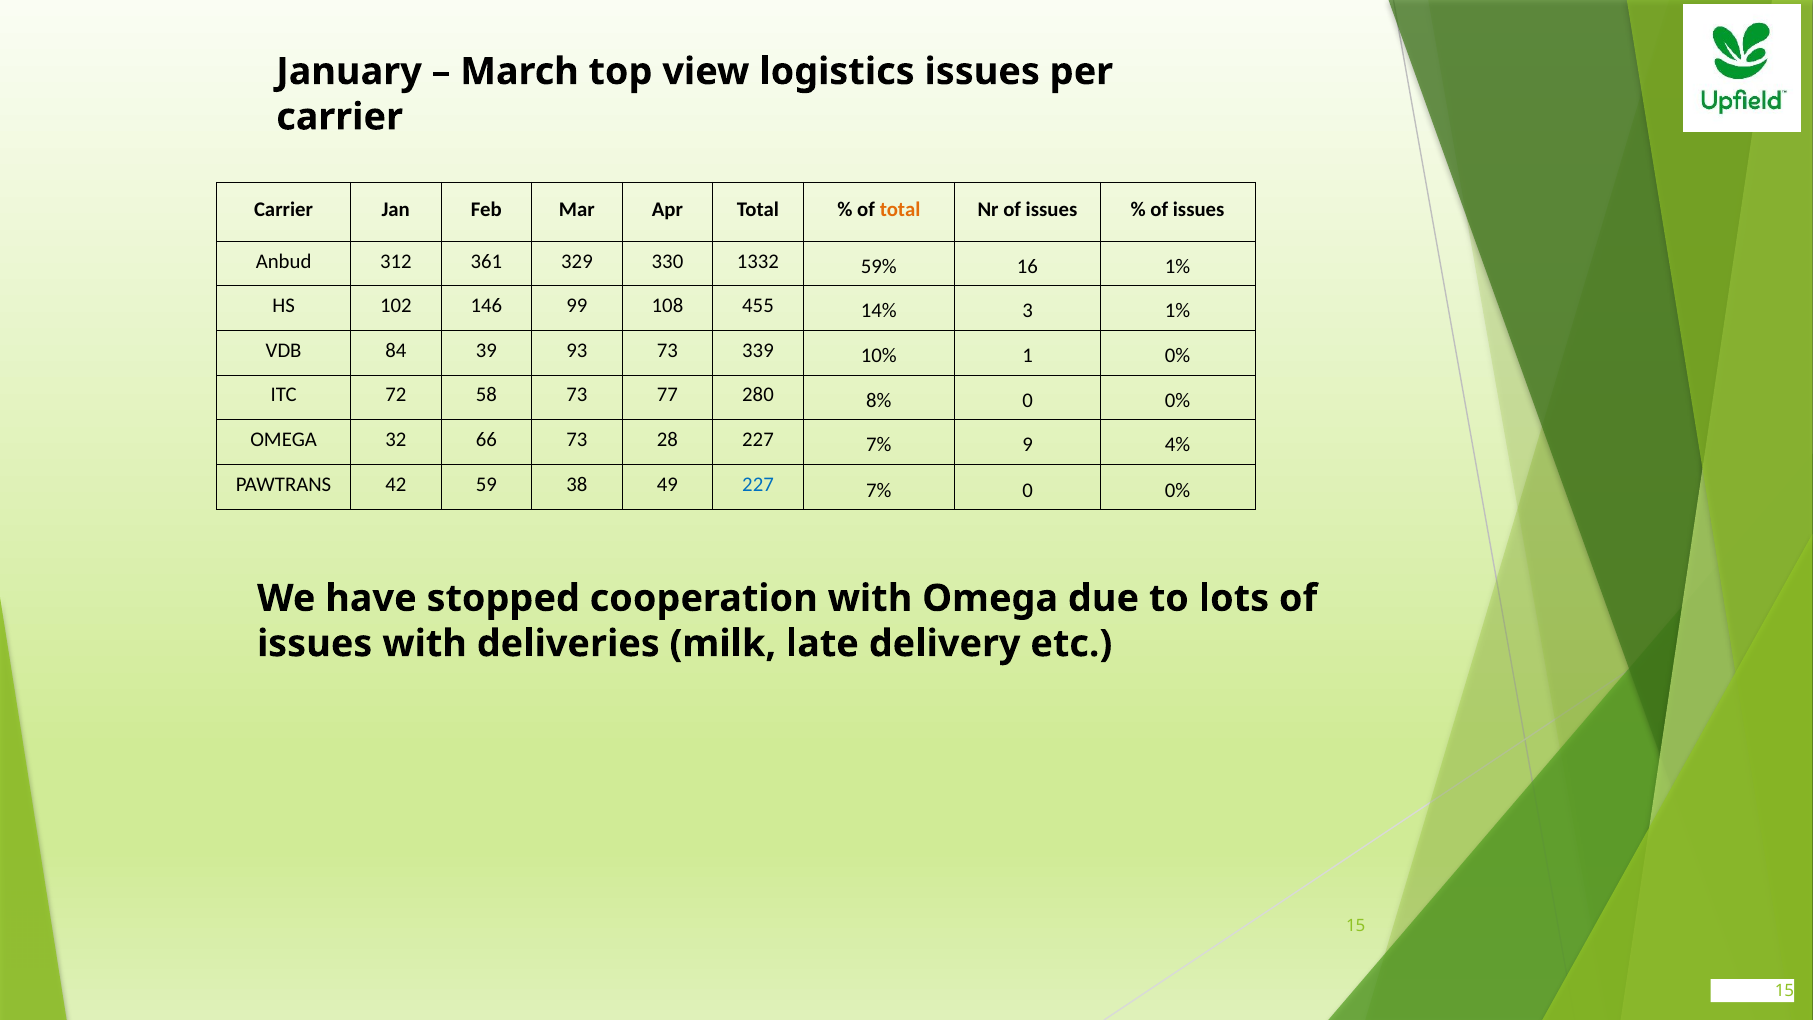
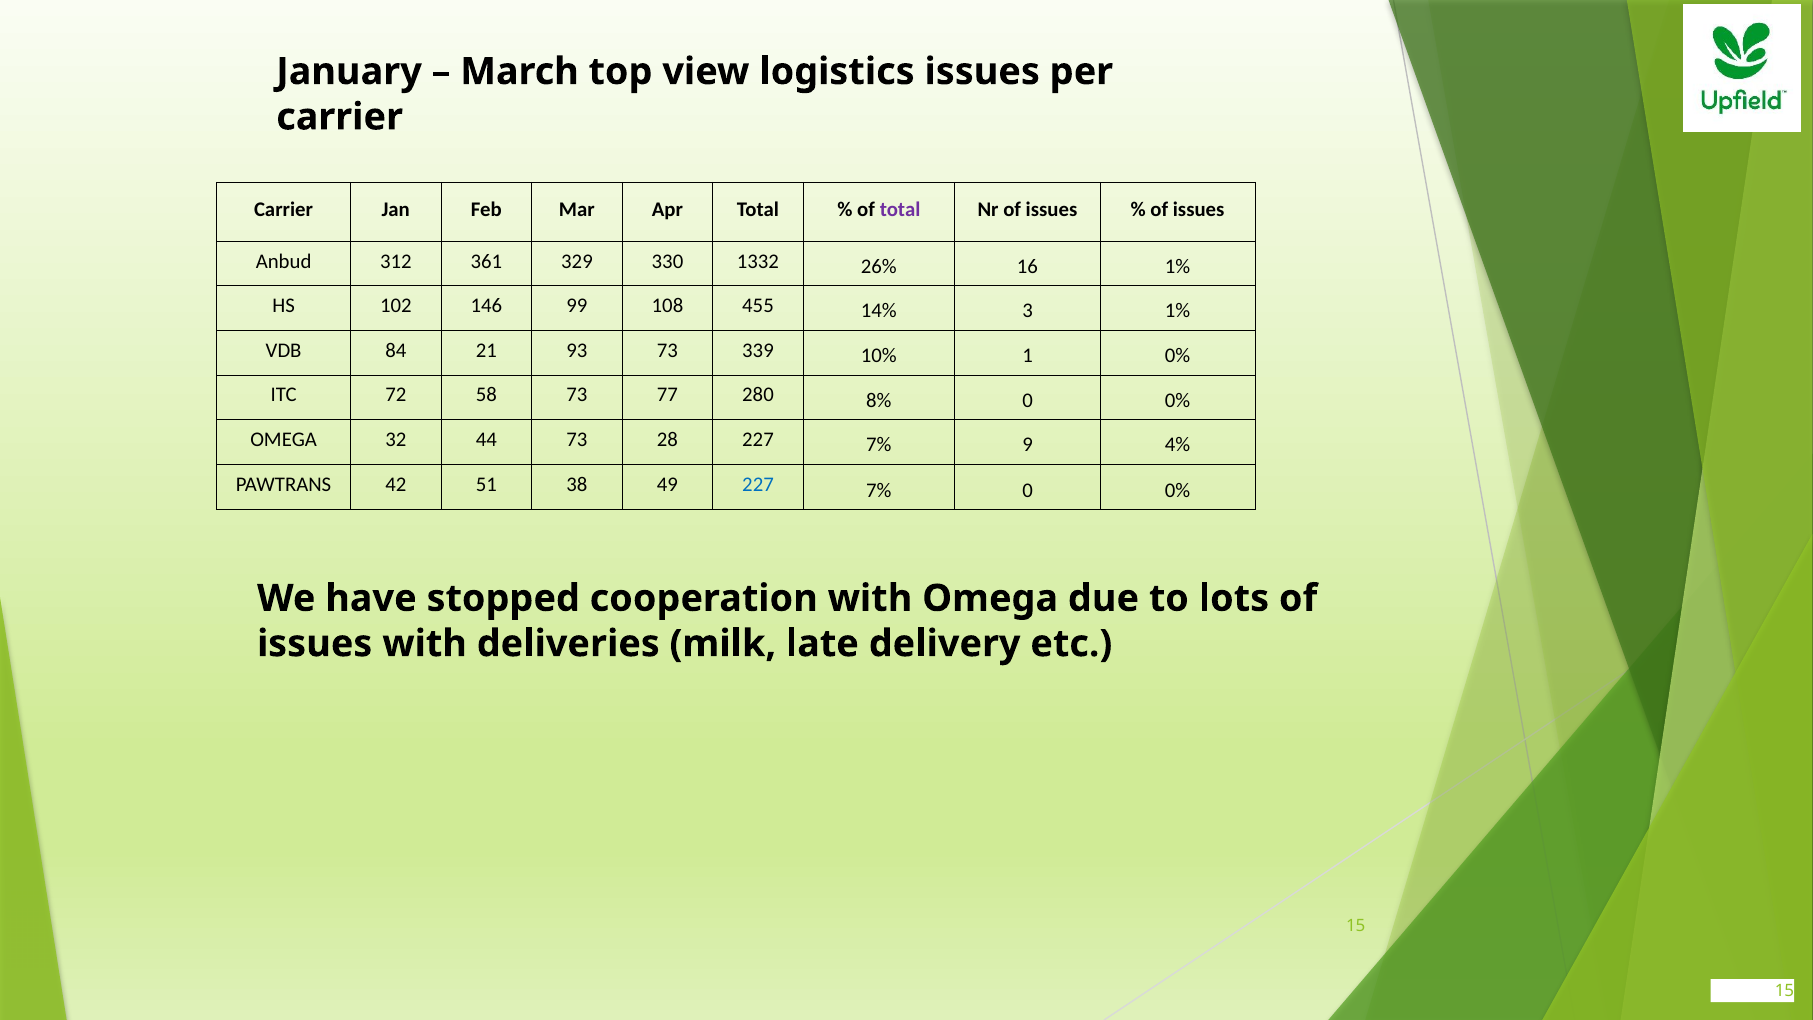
total at (900, 209) colour: orange -> purple
59%: 59% -> 26%
39: 39 -> 21
66: 66 -> 44
59: 59 -> 51
